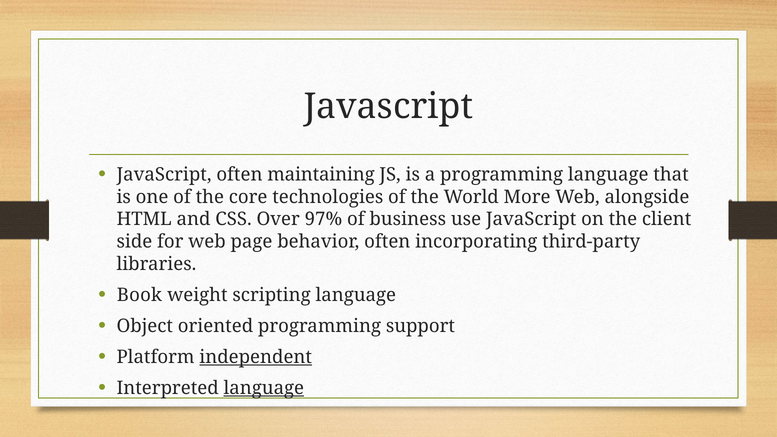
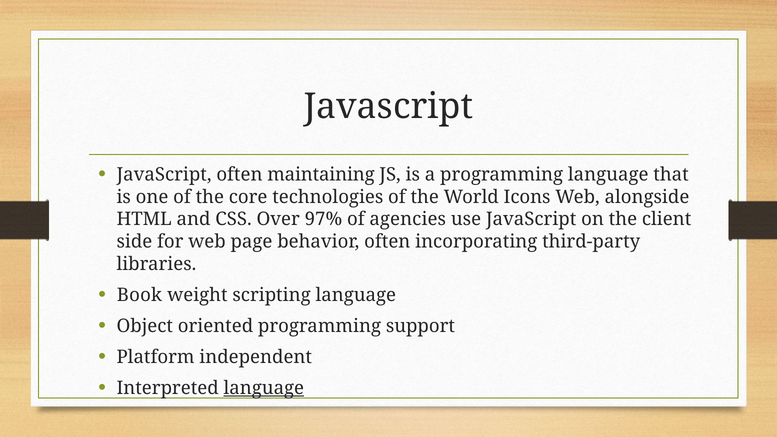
More: More -> Icons
business: business -> agencies
independent underline: present -> none
